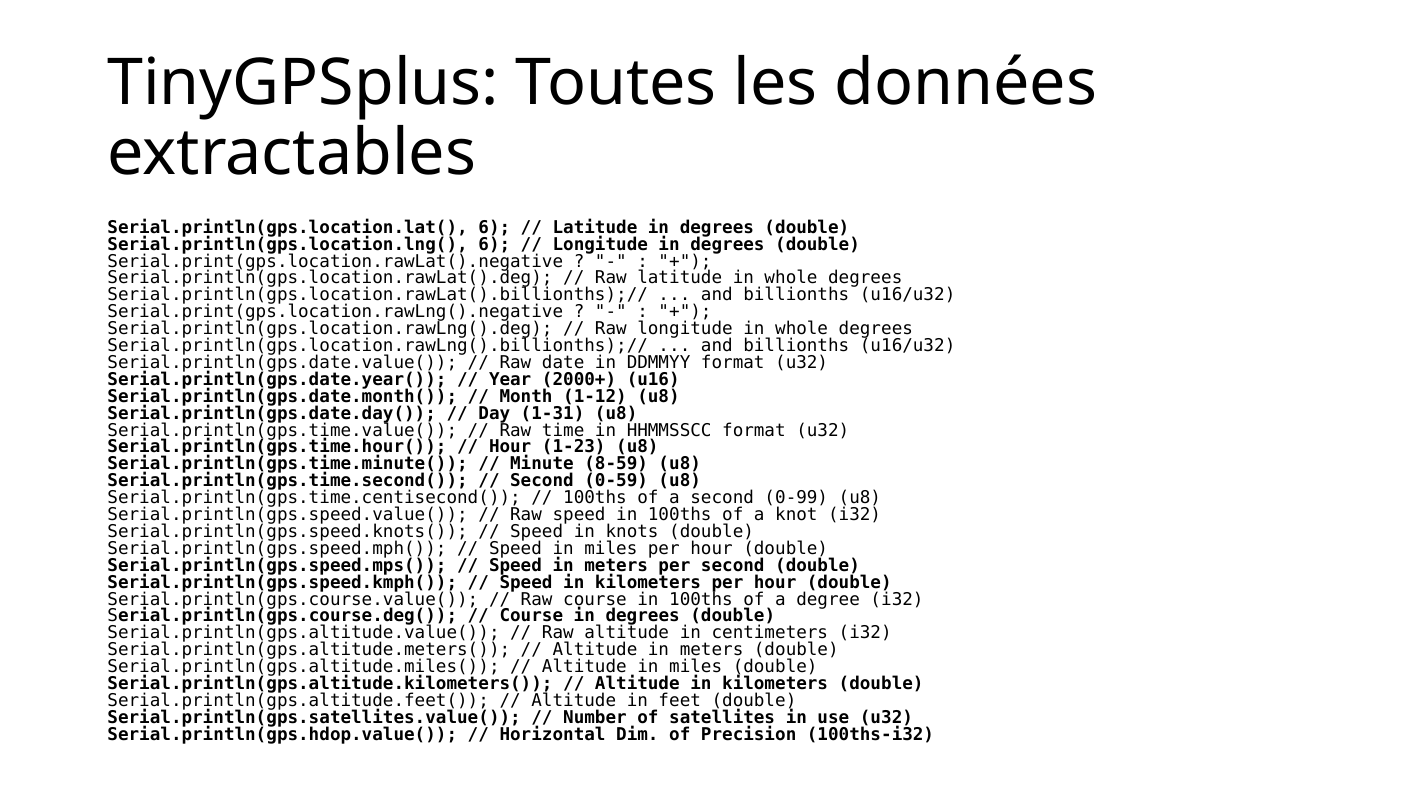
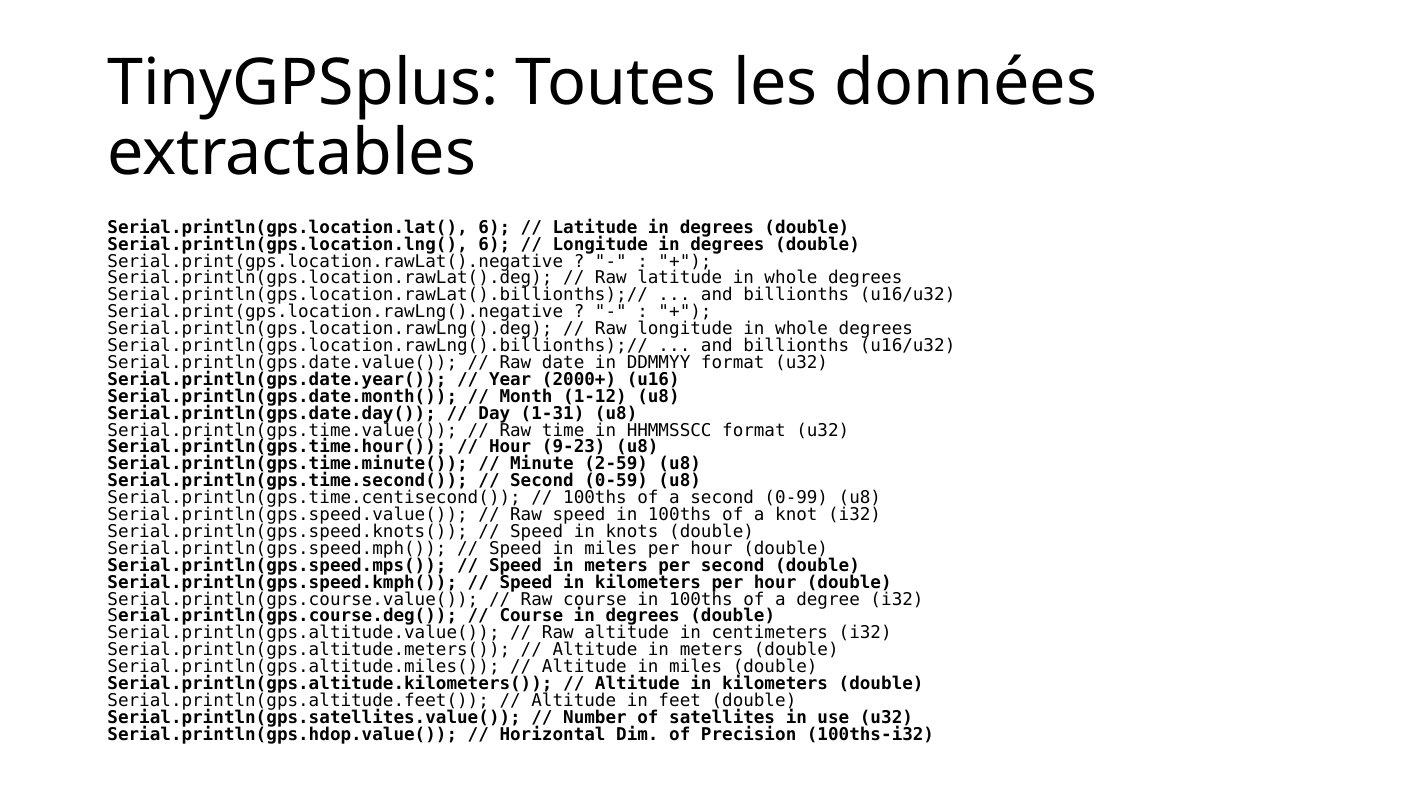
1-23: 1-23 -> 9-23
8-59: 8-59 -> 2-59
